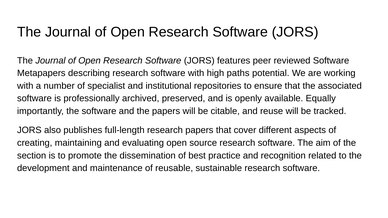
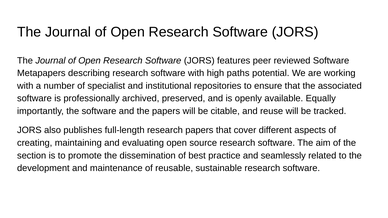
recognition: recognition -> seamlessly
